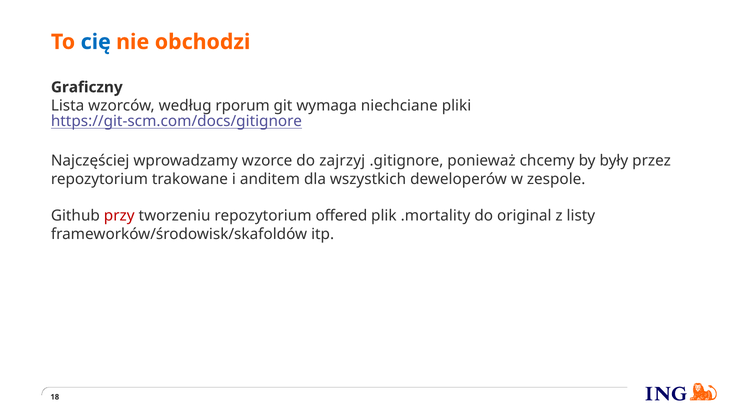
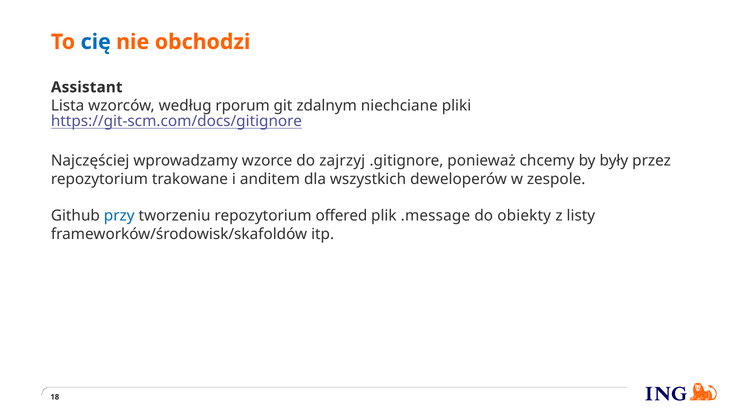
Graficzny: Graficzny -> Assistant
wymaga: wymaga -> zdalnym
przy colour: red -> blue
.mortality: .mortality -> .message
original: original -> obiekty
